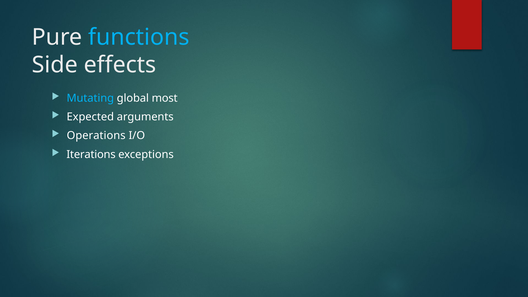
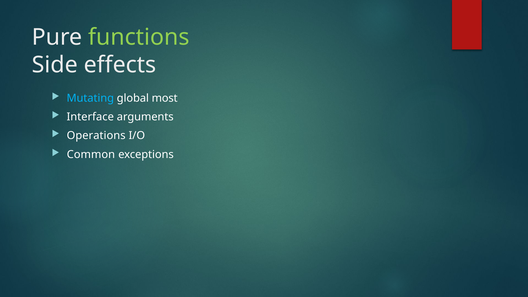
functions colour: light blue -> light green
Expected: Expected -> Interface
Iterations: Iterations -> Common
